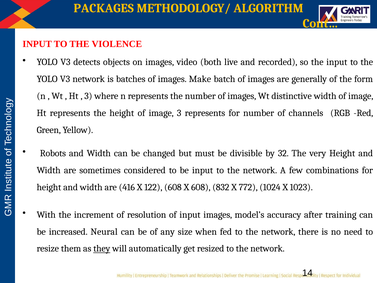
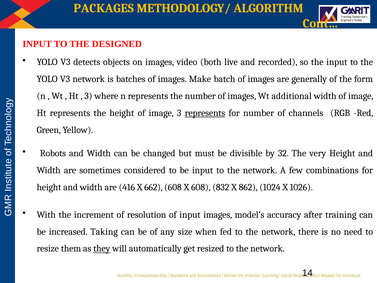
VIOLENCE: VIOLENCE -> DESIGNED
distinctive: distinctive -> additional
represents at (205, 113) underline: none -> present
122: 122 -> 662
772: 772 -> 862
1023: 1023 -> 1026
Neural: Neural -> Taking
